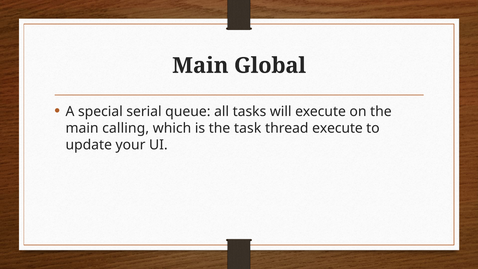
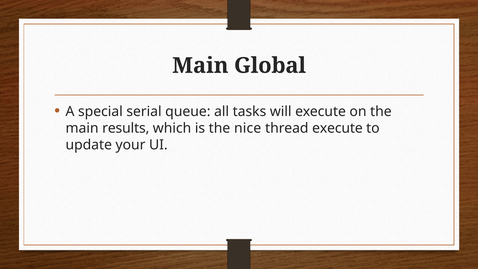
calling: calling -> results
task: task -> nice
